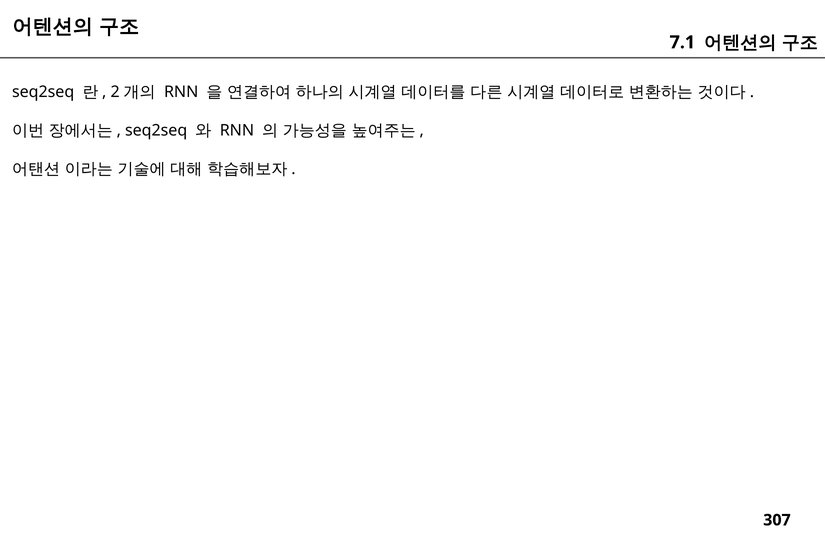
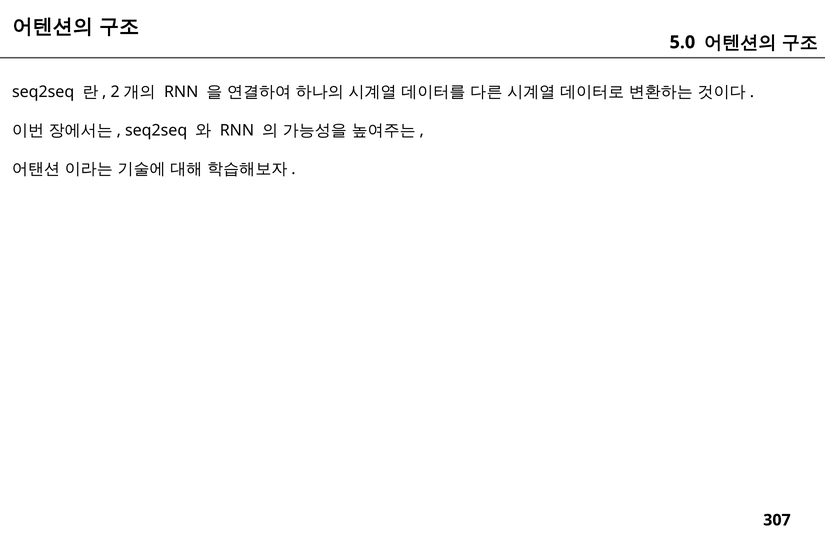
7.1: 7.1 -> 5.0
